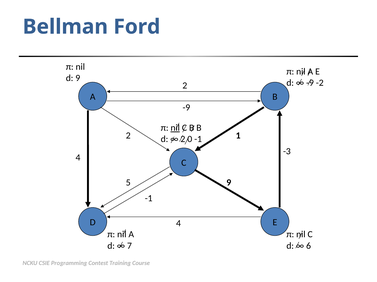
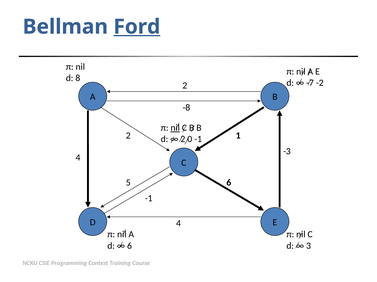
Ford underline: none -> present
d 9: 9 -> 8
-9 at (310, 83): -9 -> -7
-9 at (186, 108): -9 -> -8
5 9: 9 -> 6
7 at (129, 246): 7 -> 6
6: 6 -> 3
